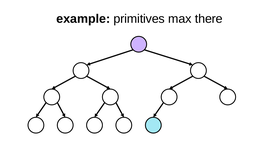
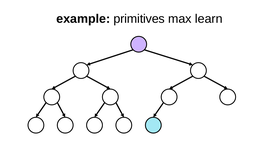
there: there -> learn
